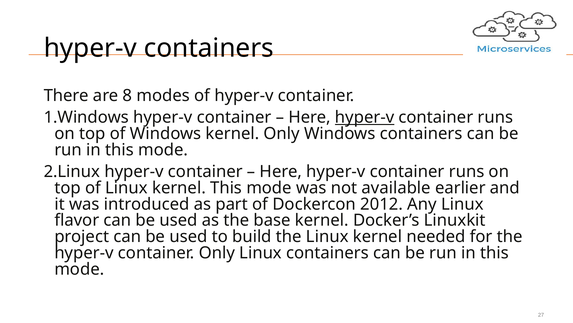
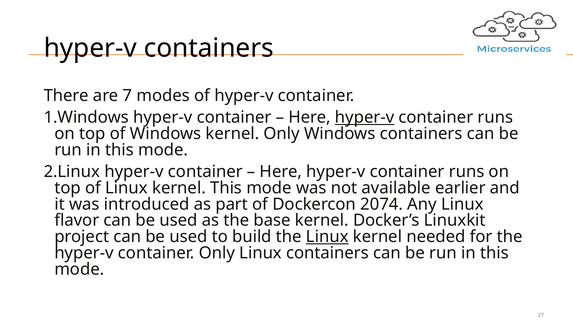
8: 8 -> 7
2012: 2012 -> 2074
Linux at (327, 236) underline: none -> present
